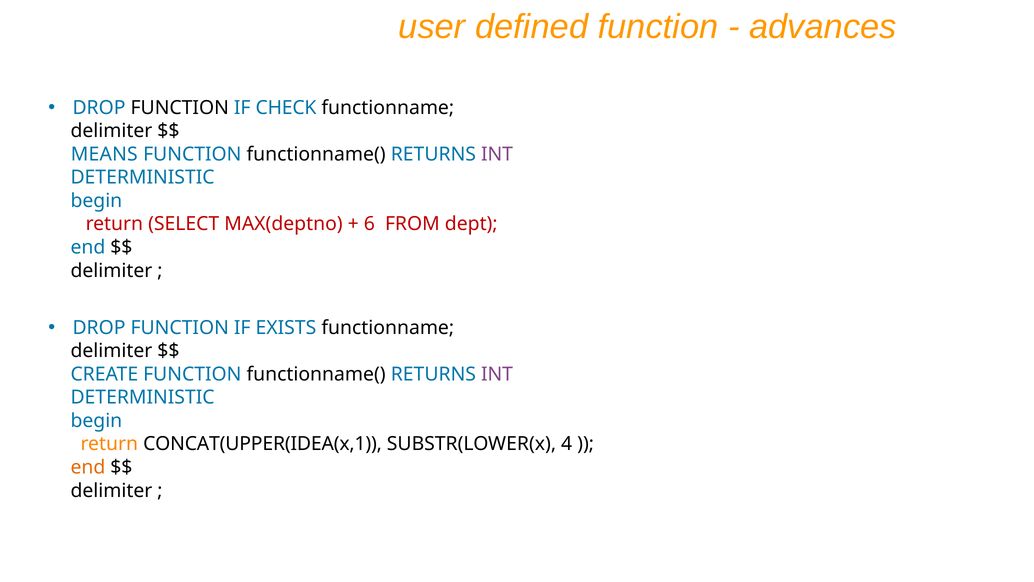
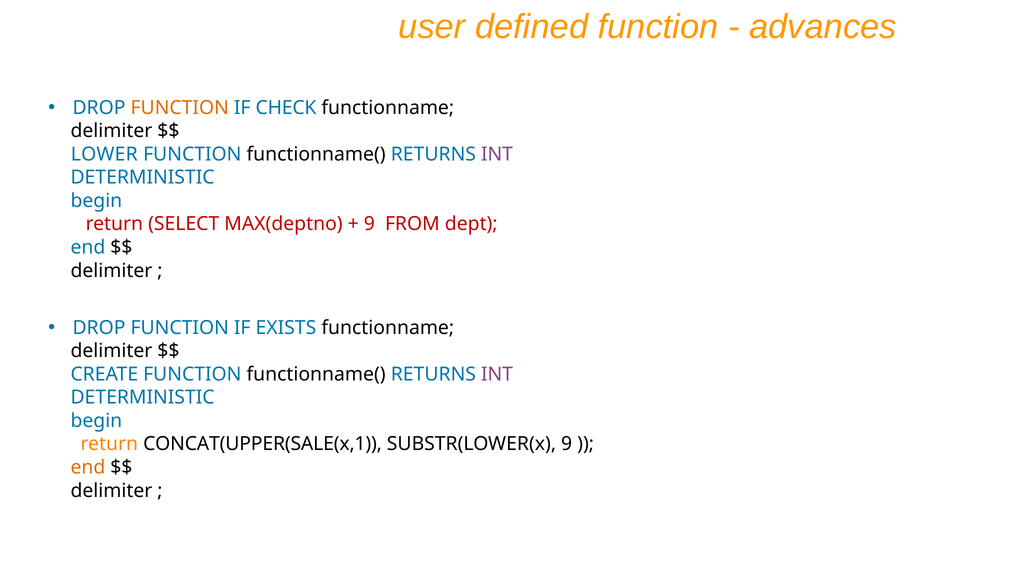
FUNCTION at (180, 108) colour: black -> orange
MEANS: MEANS -> LOWER
6 at (369, 224): 6 -> 9
CONCAT(UPPER(IDEA(x,1: CONCAT(UPPER(IDEA(x,1 -> CONCAT(UPPER(SALE(x,1
SUBSTR(LOWER(x 4: 4 -> 9
